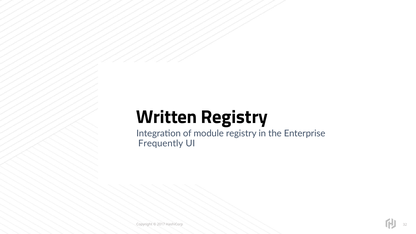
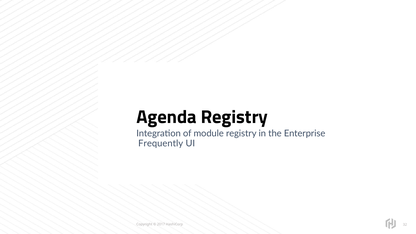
Written: Written -> Agenda
